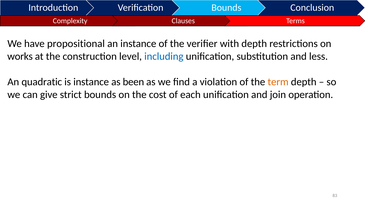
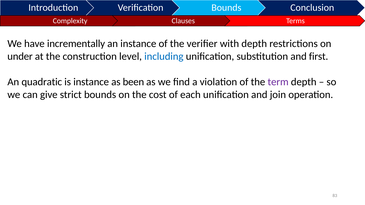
propositional: propositional -> incrementally
works: works -> under
less: less -> first
term colour: orange -> purple
